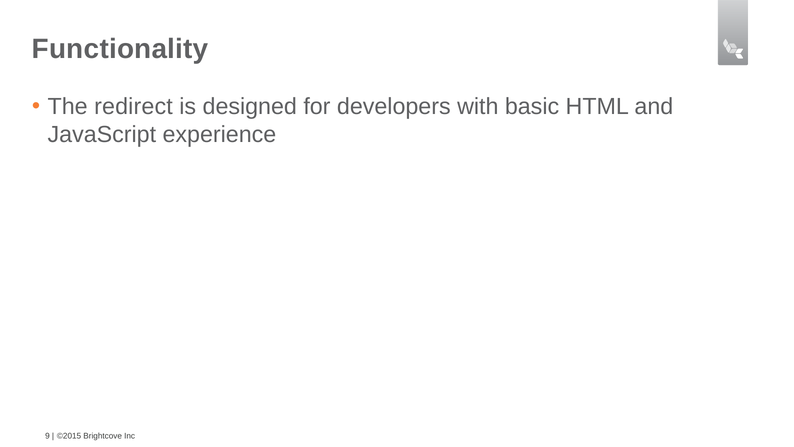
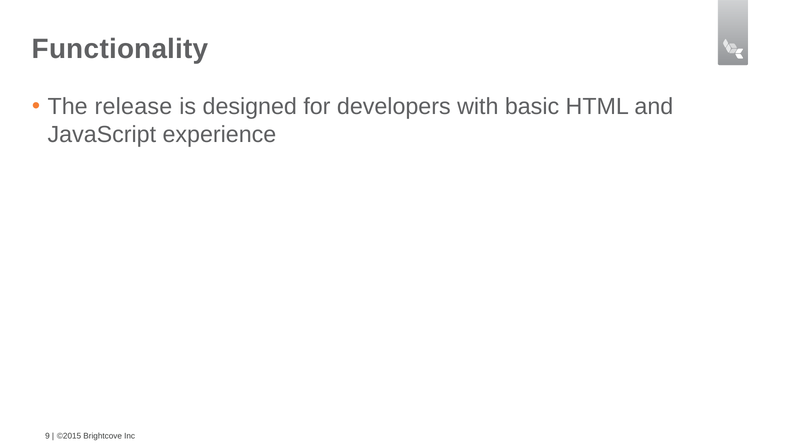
redirect: redirect -> release
